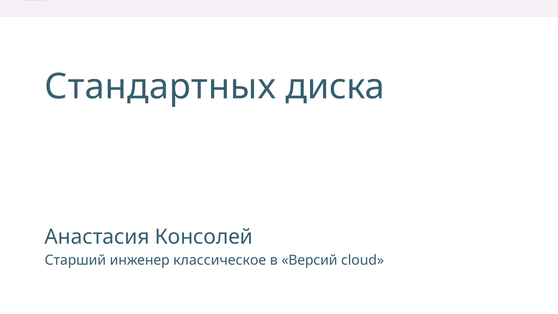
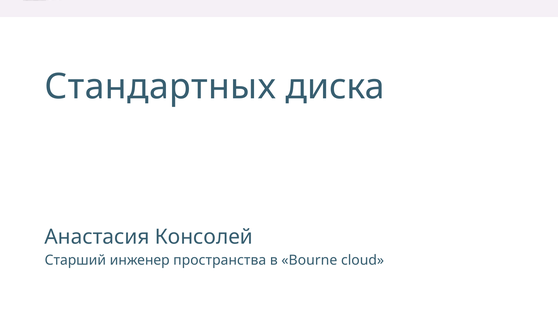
классическое: классическое -> пространства
Версий: Версий -> Bourne
